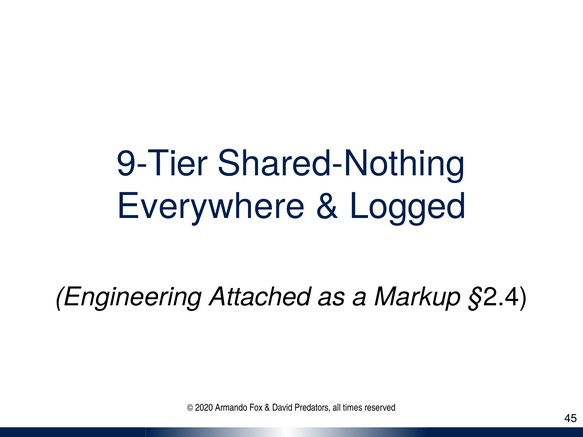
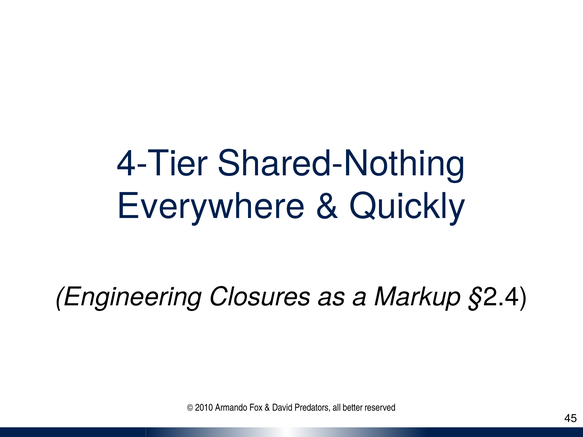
9-Tier: 9-Tier -> 4-Tier
Logged: Logged -> Quickly
Attached: Attached -> Closures
2020: 2020 -> 2010
times: times -> better
